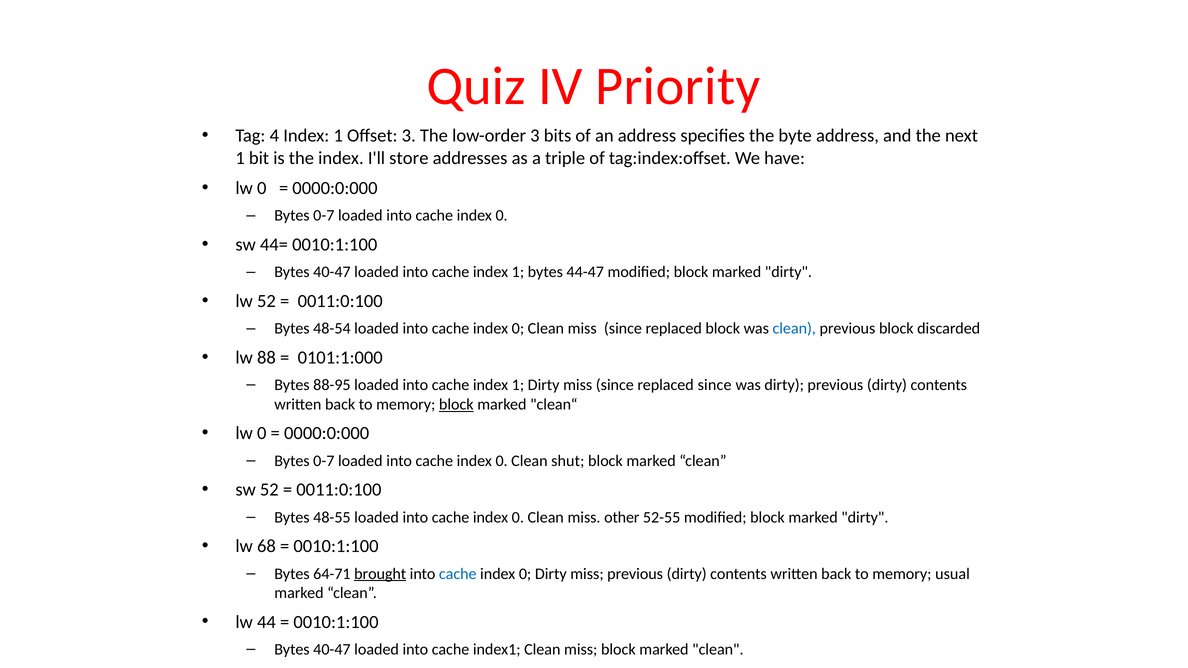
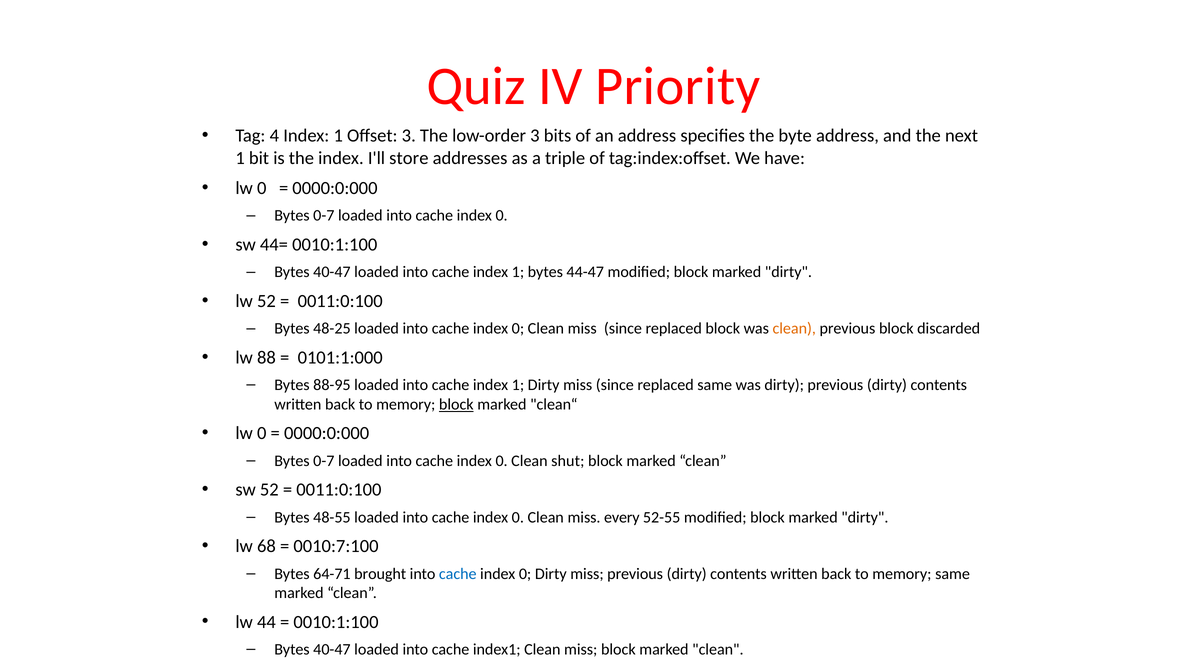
48-54: 48-54 -> 48-25
clean at (794, 329) colour: blue -> orange
replaced since: since -> same
other: other -> every
0010:1:100 at (336, 546): 0010:1:100 -> 0010:7:100
brought underline: present -> none
memory usual: usual -> same
